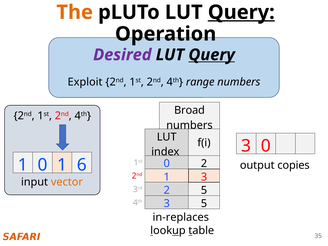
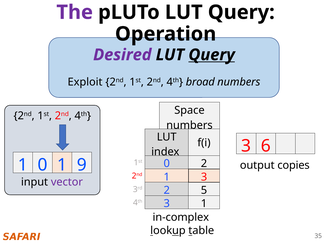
The colour: orange -> purple
Query at (241, 12) underline: present -> none
range: range -> broad
Broad: Broad -> Space
3 0: 0 -> 6
6: 6 -> 9
vector colour: orange -> purple
5 at (204, 204): 5 -> 1
in-replaces: in-replaces -> in-complex
